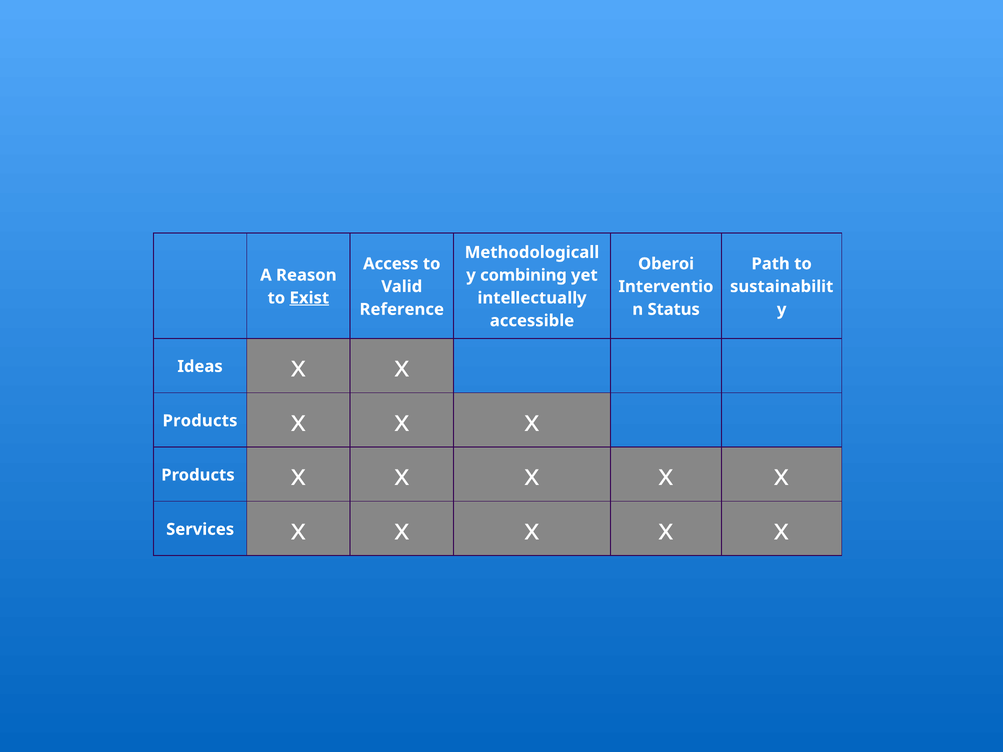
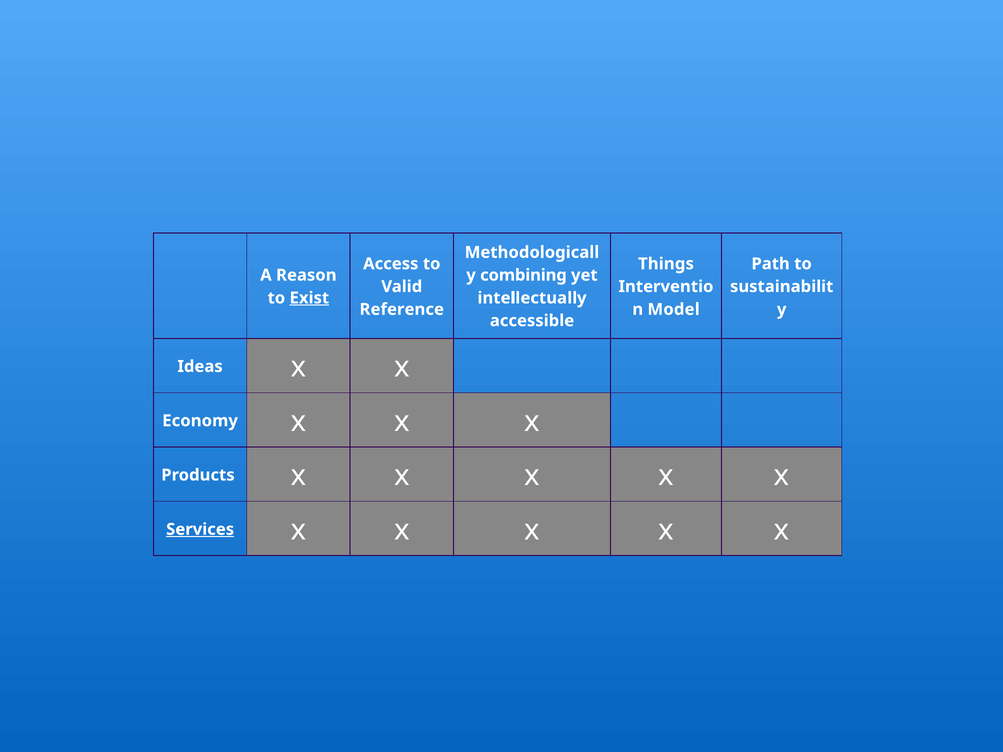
Oberoi: Oberoi -> Things
Status: Status -> Model
Products at (200, 421): Products -> Economy
Services underline: none -> present
